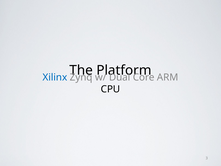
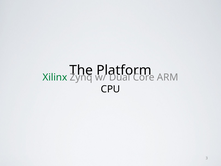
Xilinx colour: blue -> green
